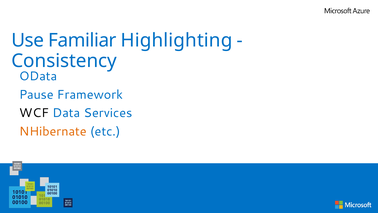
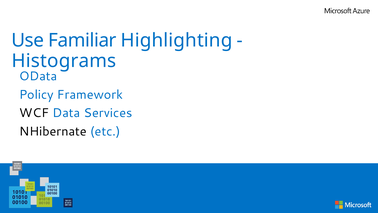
Consistency: Consistency -> Histograms
Pause: Pause -> Policy
NHibernate colour: orange -> black
